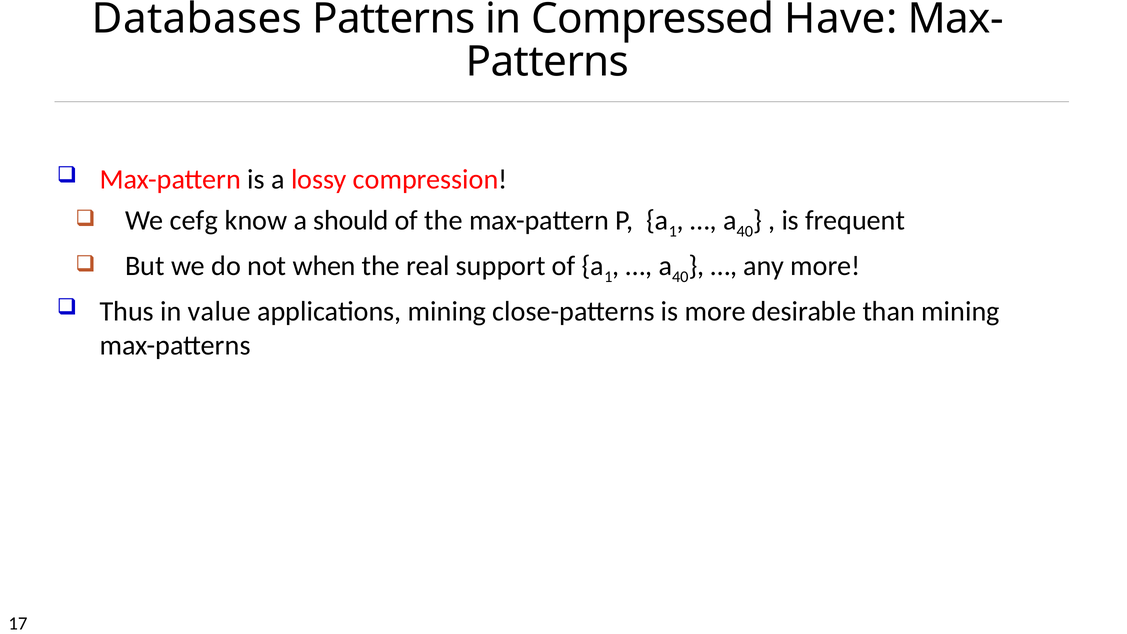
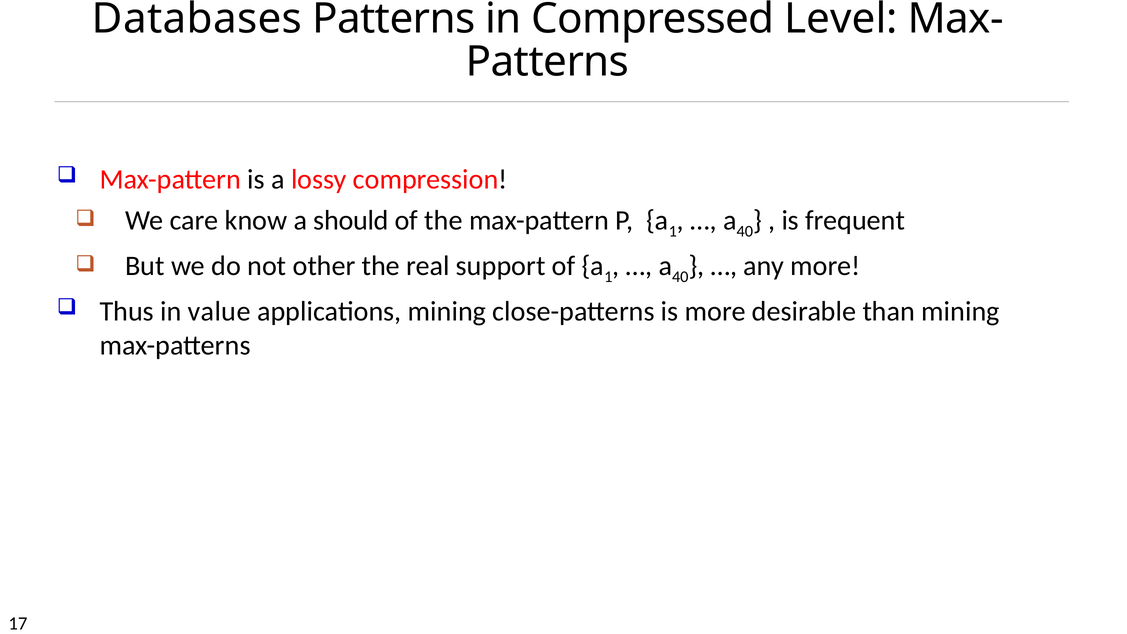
Have: Have -> Level
cefg: cefg -> care
when: when -> other
